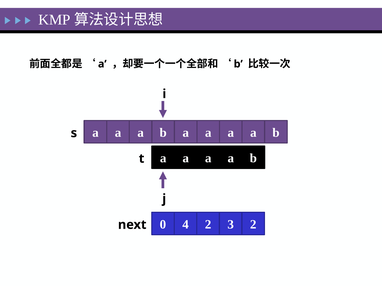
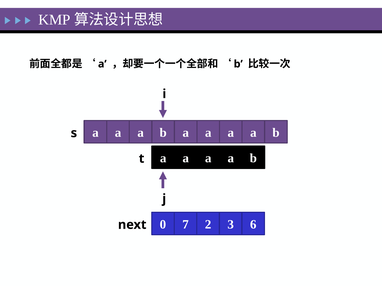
4: 4 -> 7
3 2: 2 -> 6
